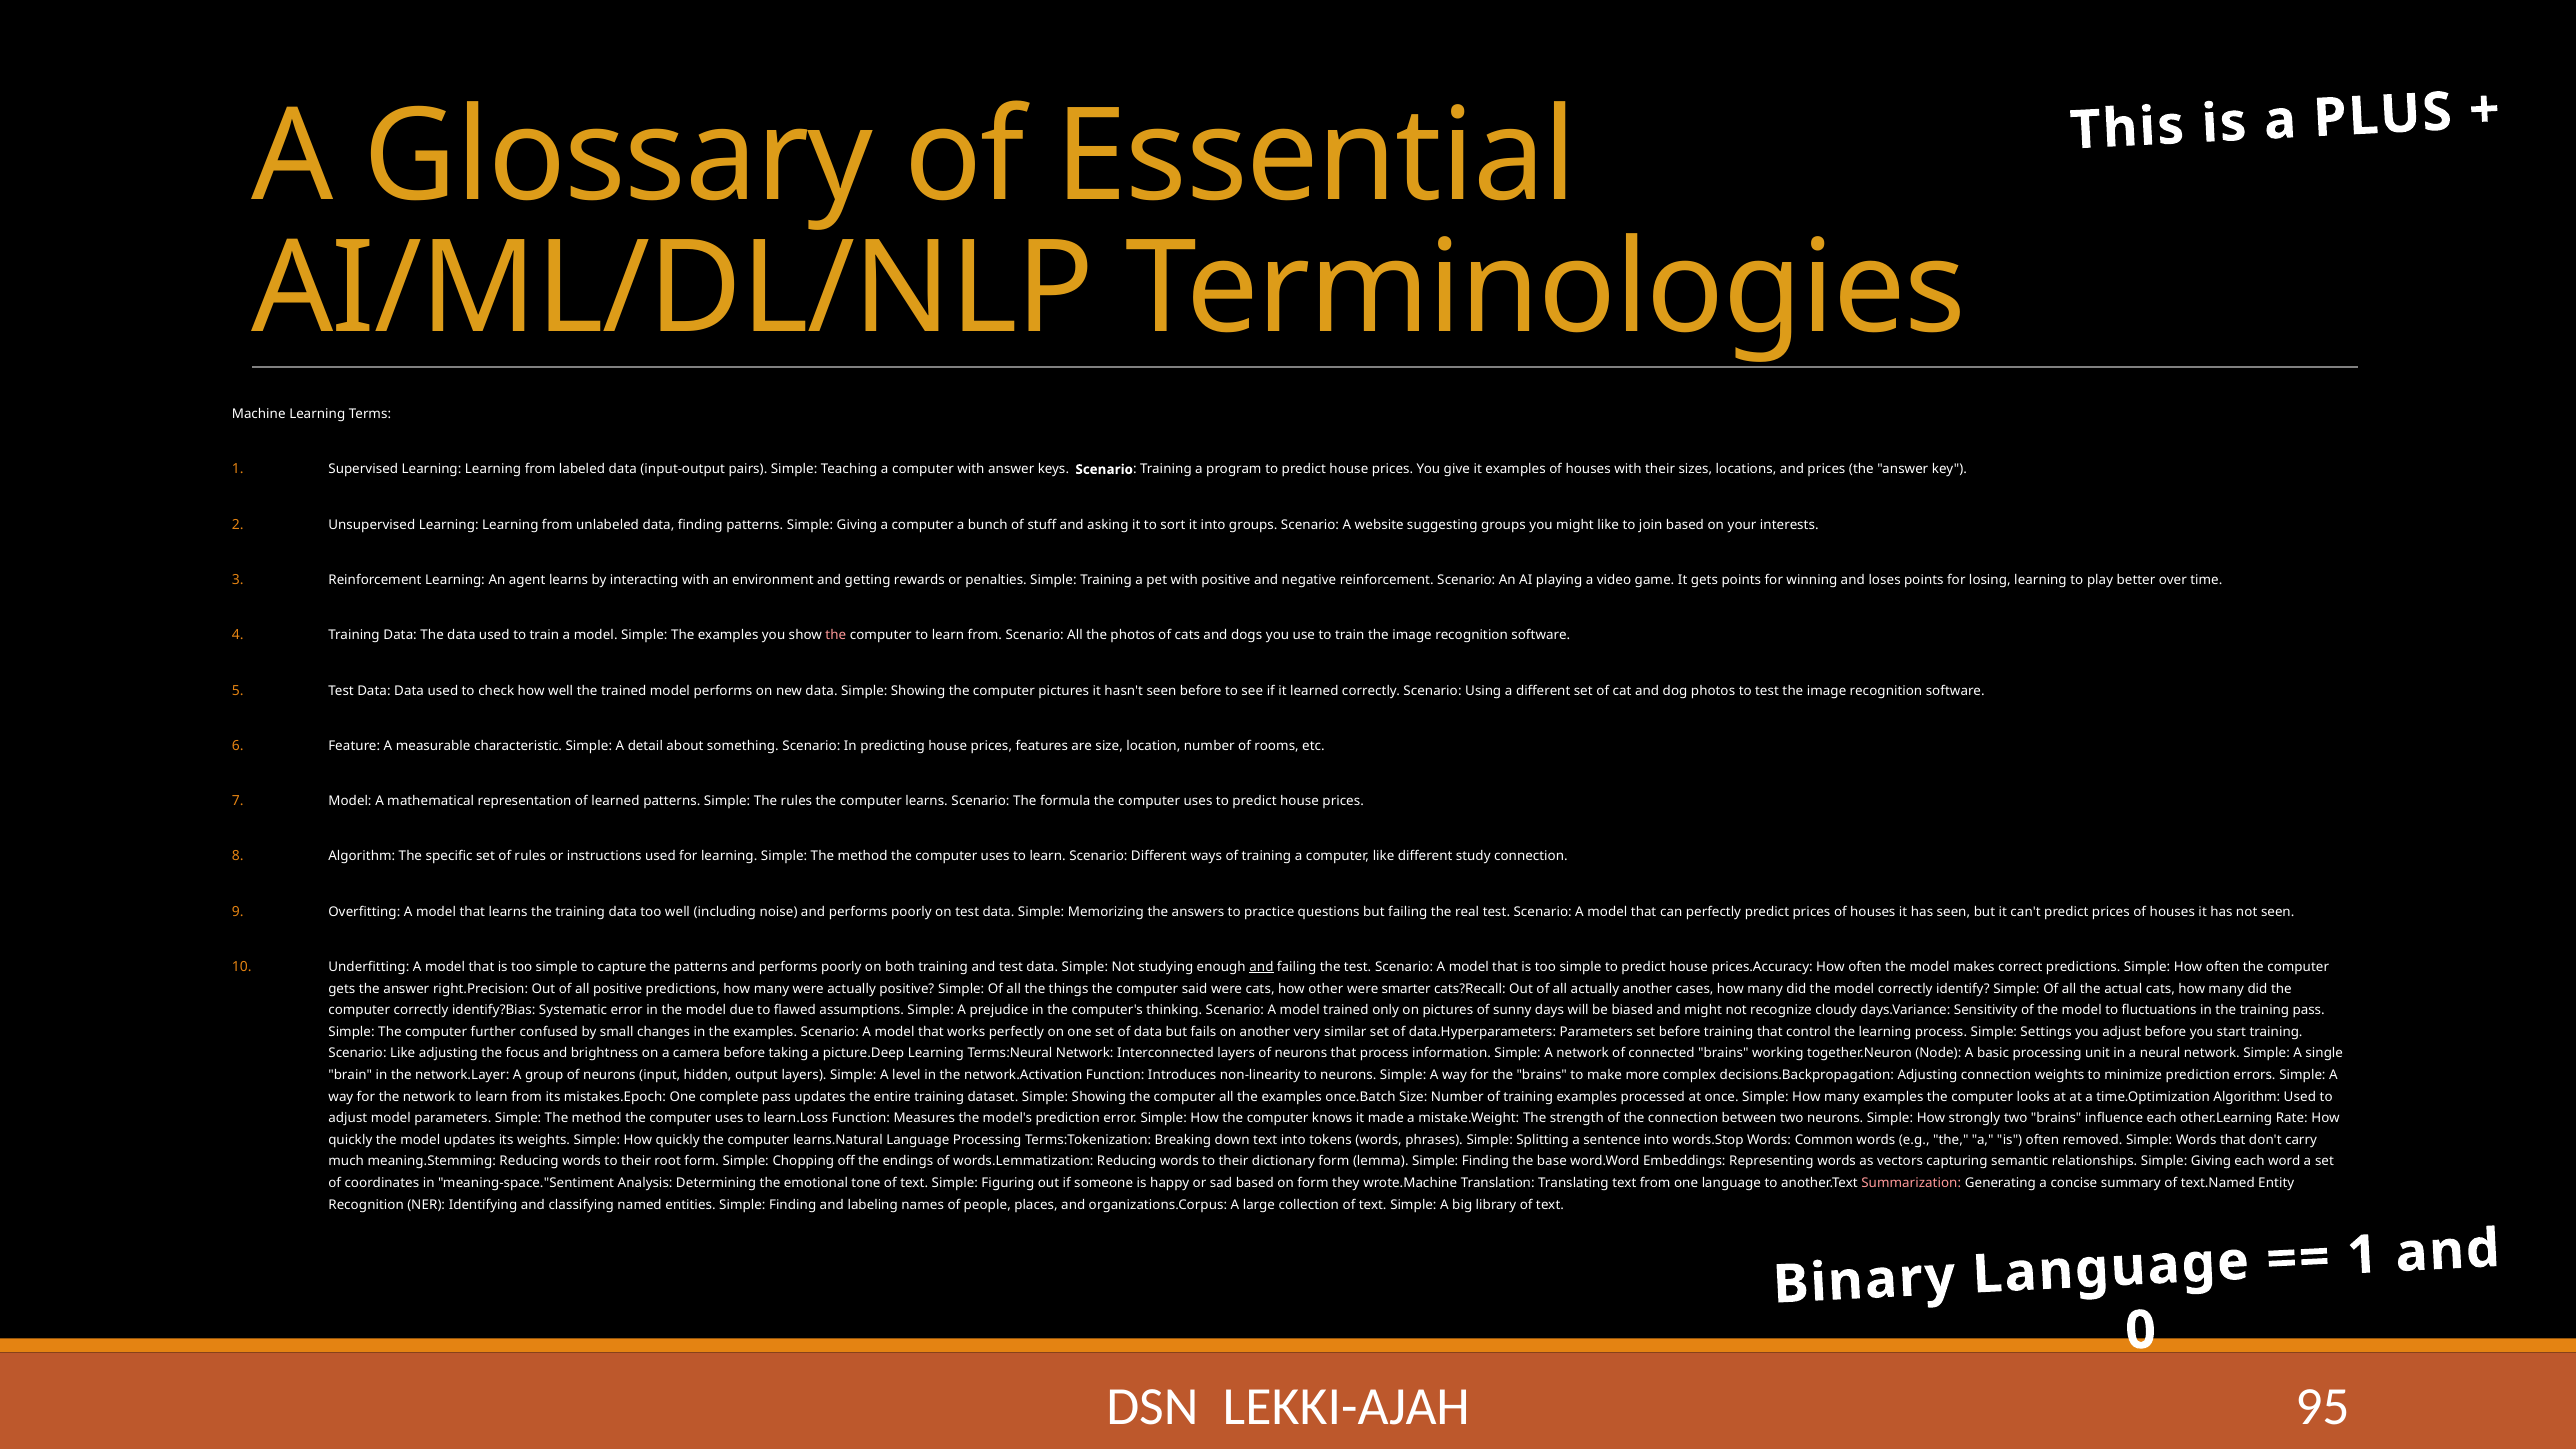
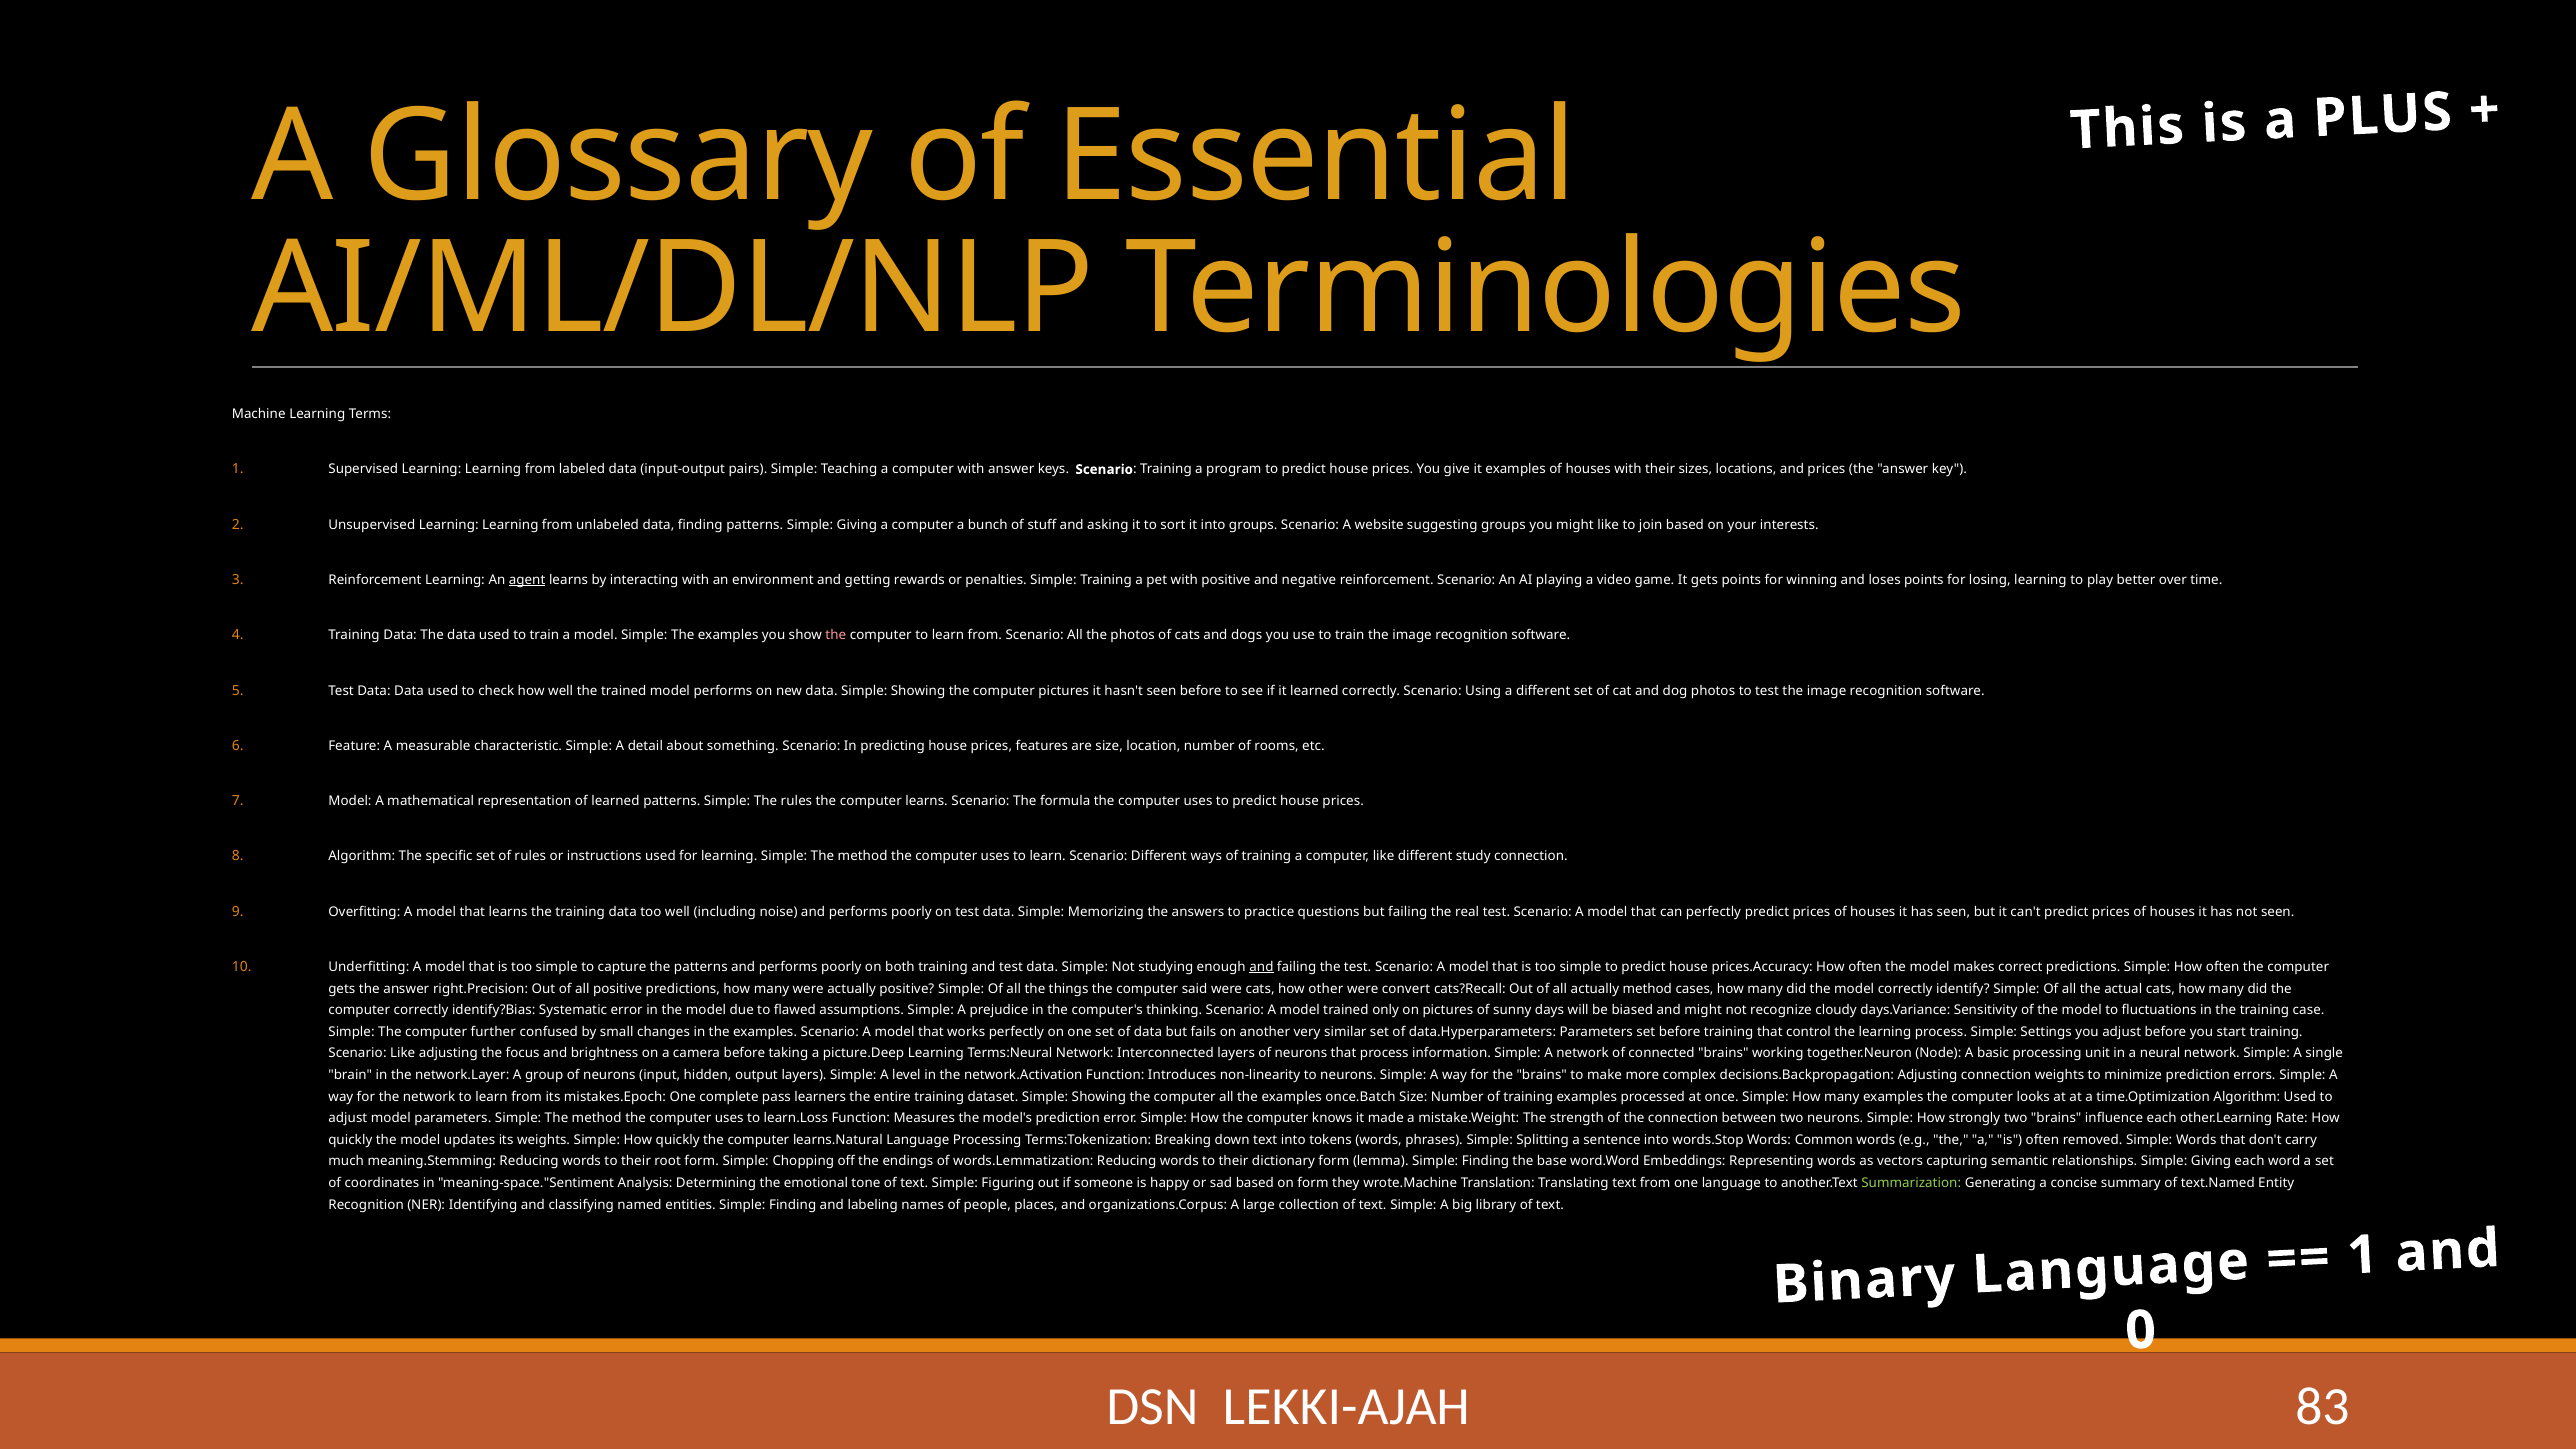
agent underline: none -> present
smarter: smarter -> convert
actually another: another -> method
training pass: pass -> case
pass updates: updates -> learners
Summarization colour: pink -> light green
95: 95 -> 83
